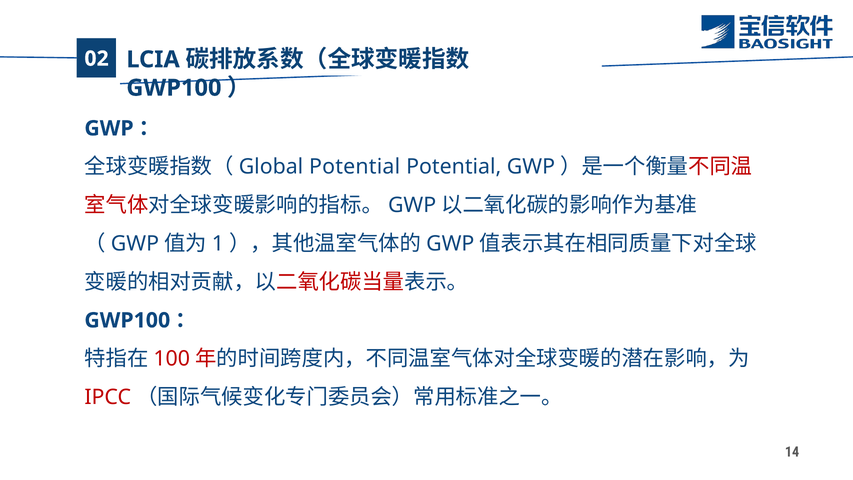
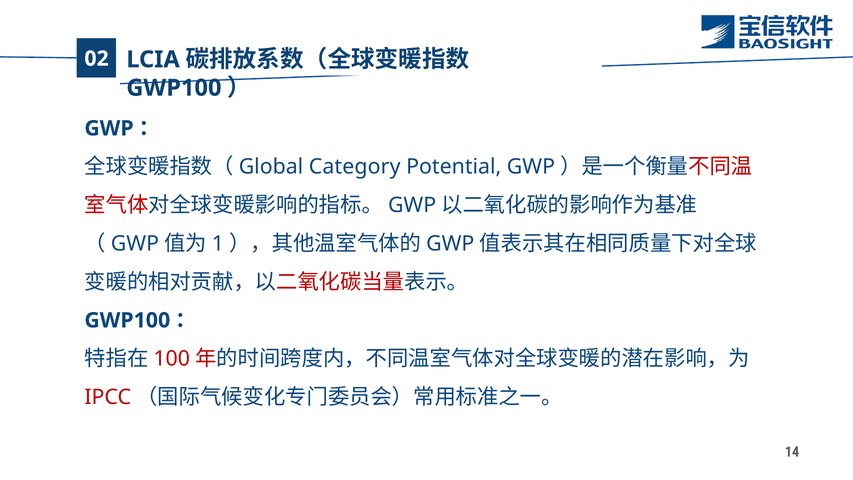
Potential at (355, 167): Potential -> Category
